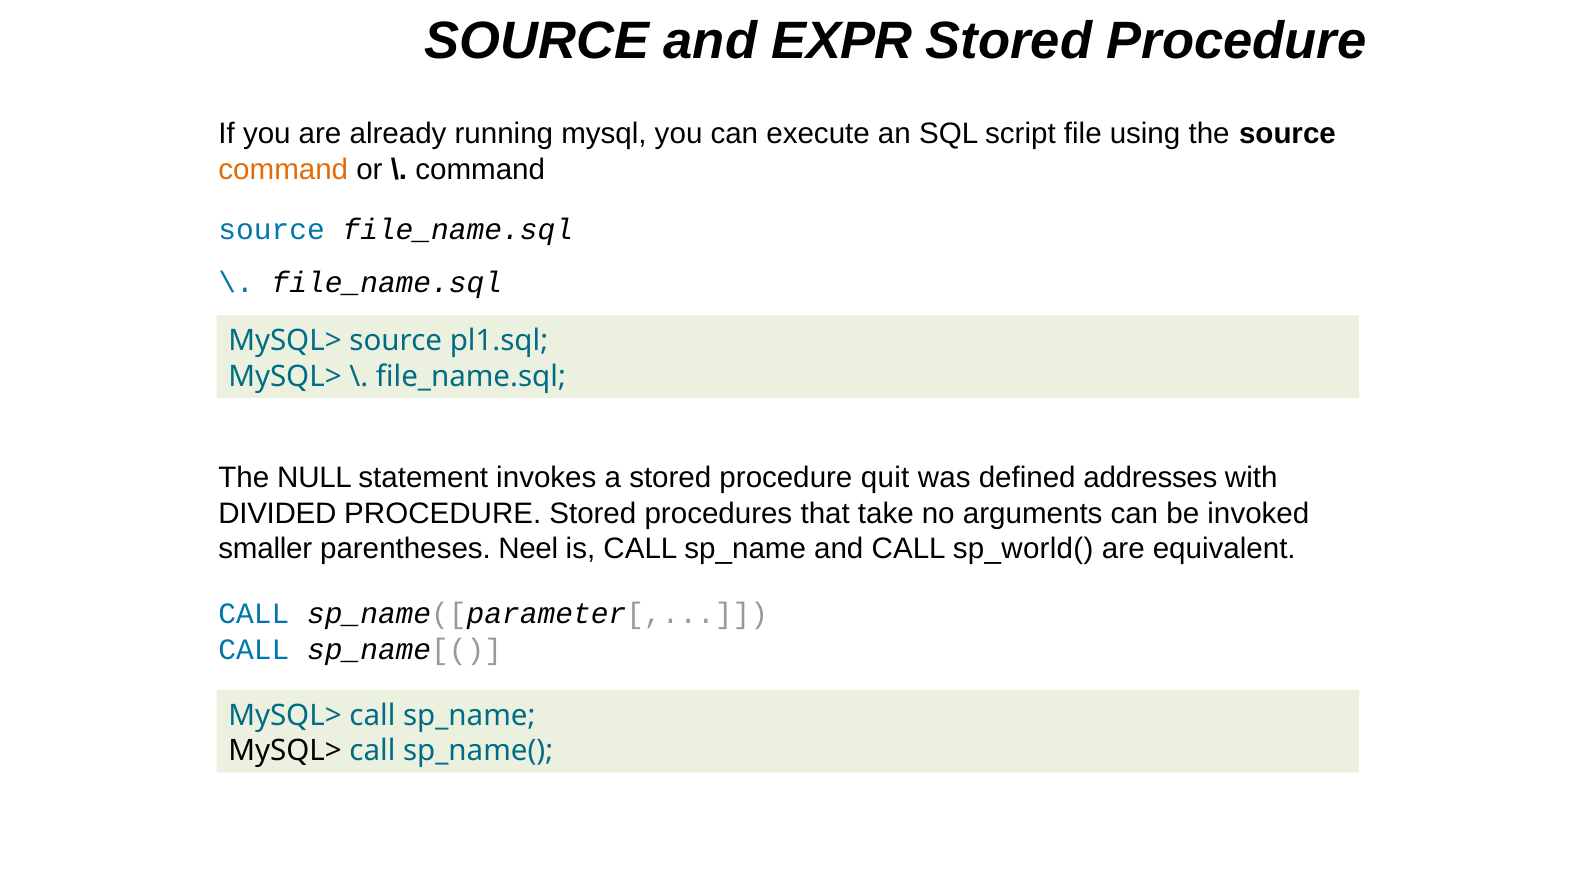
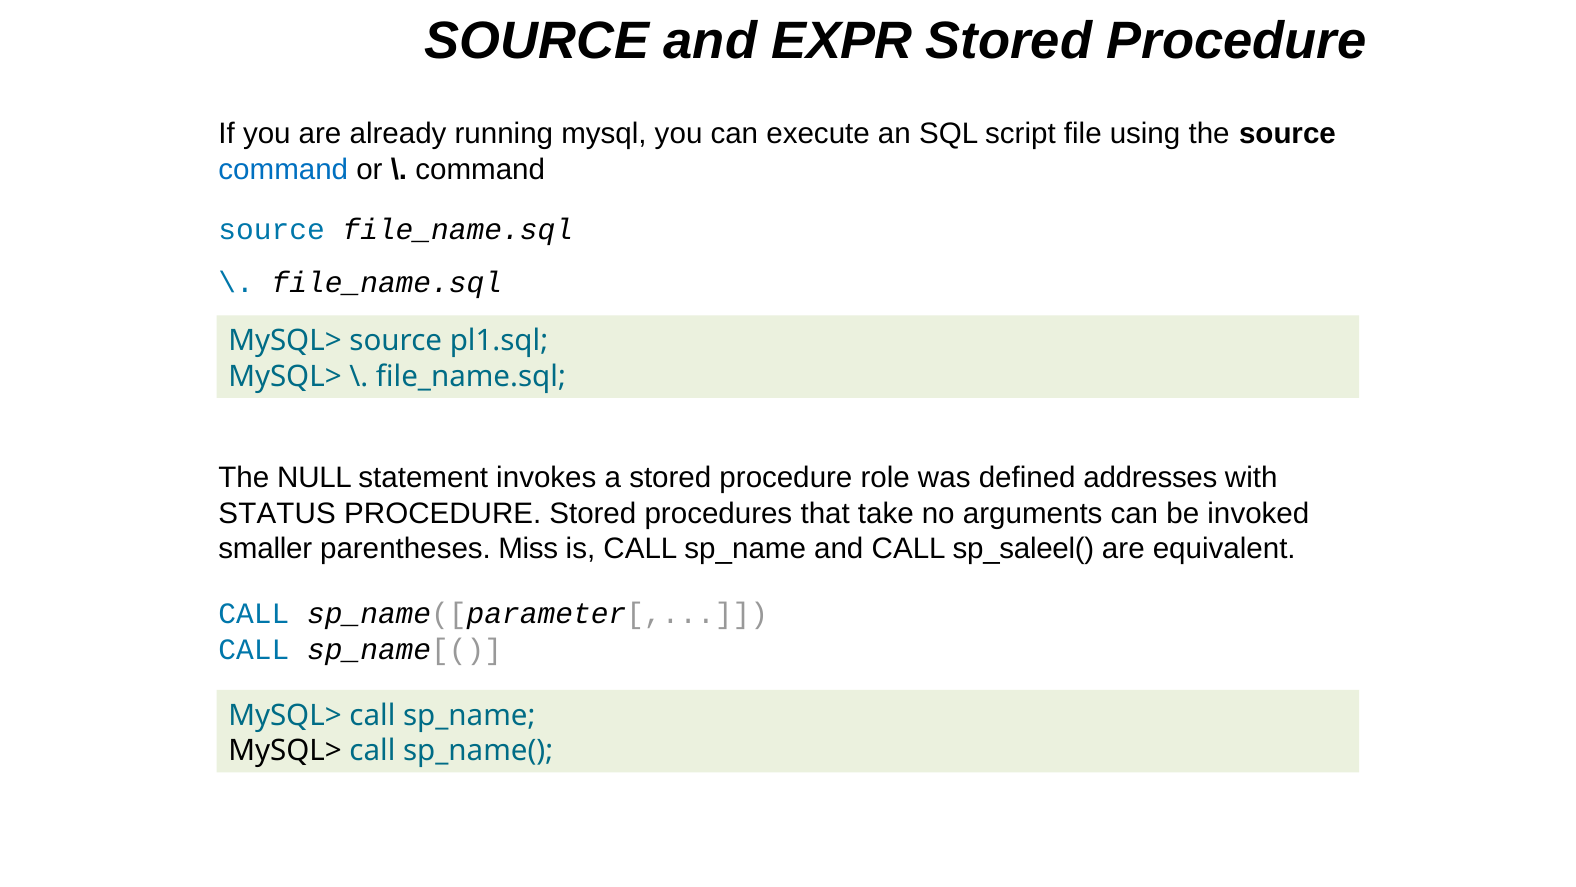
command at (283, 169) colour: orange -> blue
quit: quit -> role
DIVIDED: DIVIDED -> STATUS
Neel: Neel -> Miss
sp_world(: sp_world( -> sp_saleel(
